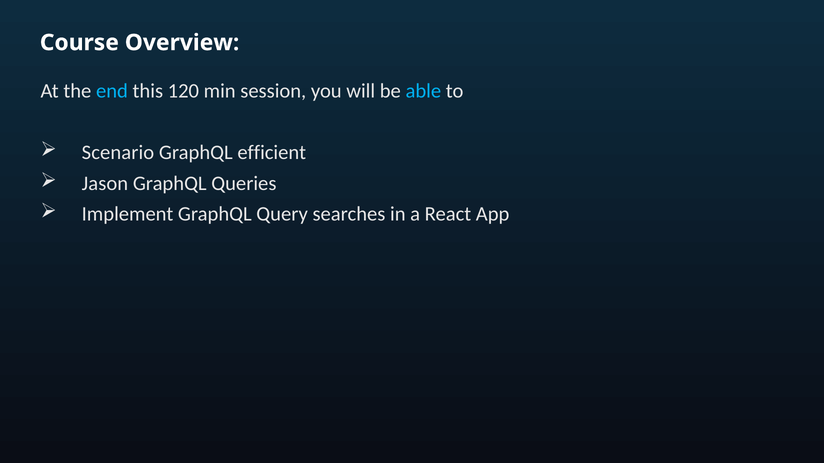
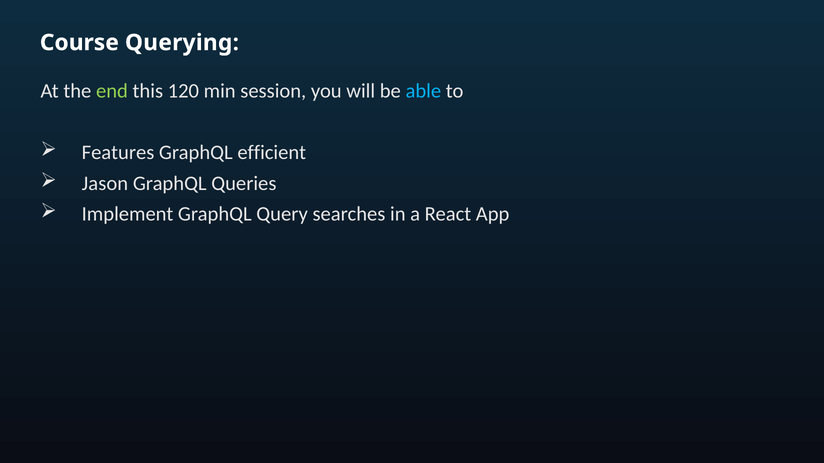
Overview: Overview -> Querying
end colour: light blue -> light green
Scenario: Scenario -> Features
